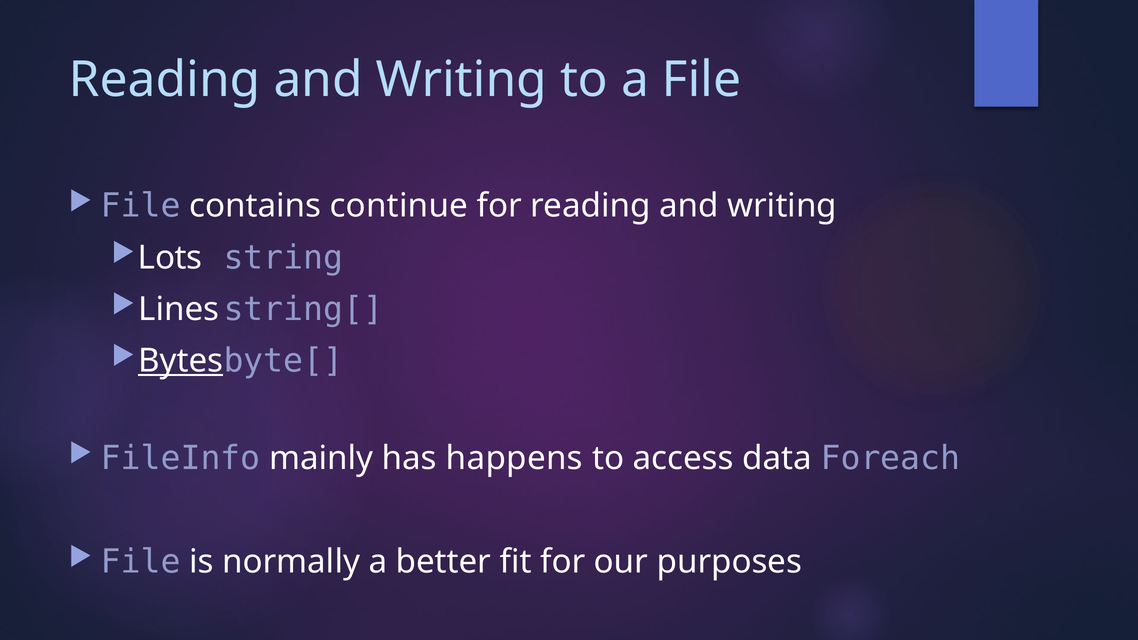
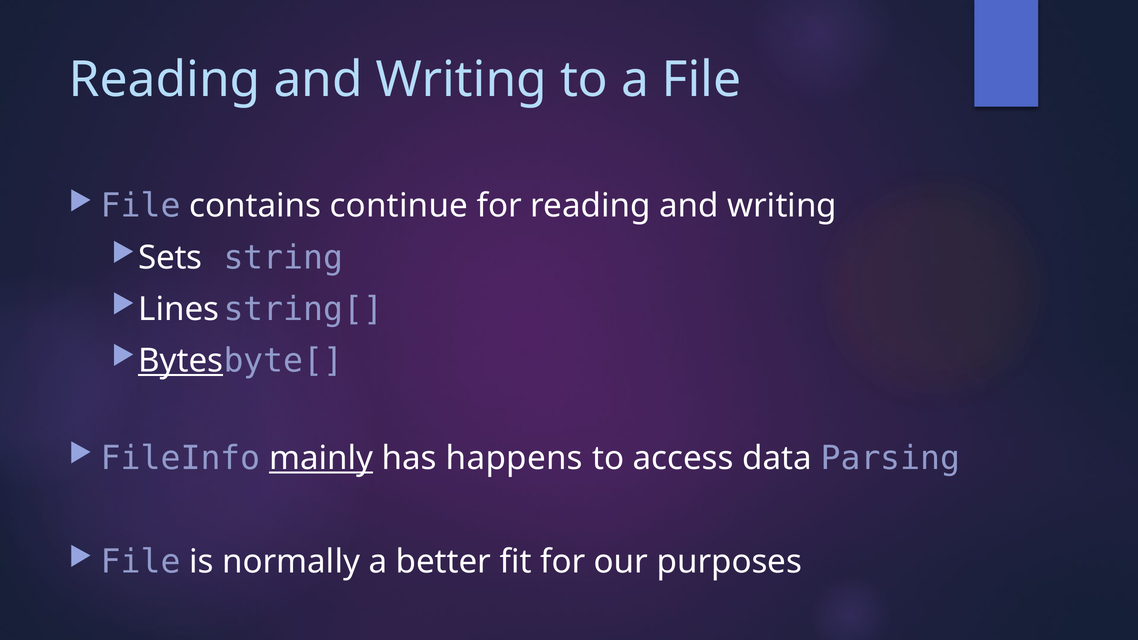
Lots: Lots -> Sets
mainly underline: none -> present
Foreach: Foreach -> Parsing
